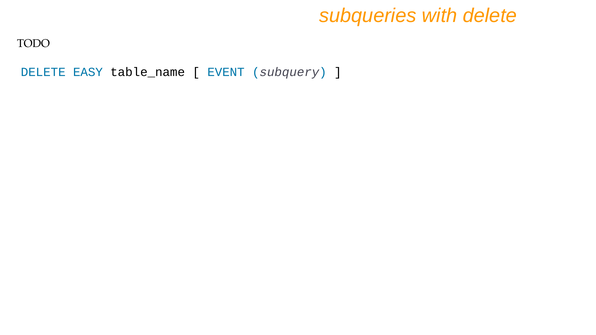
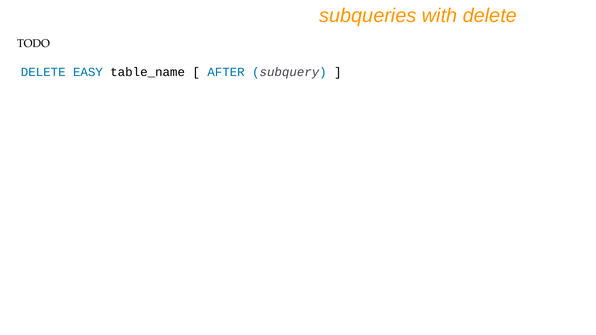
EVENT: EVENT -> AFTER
